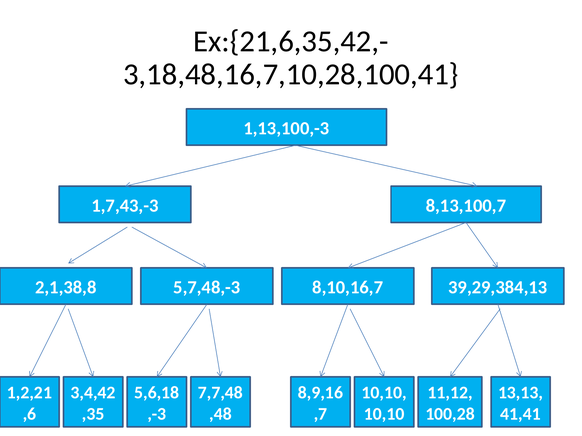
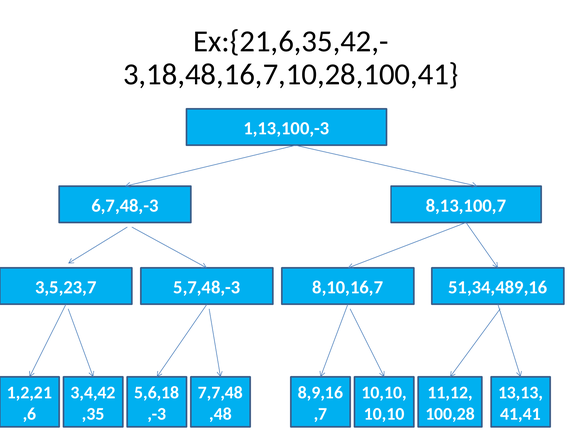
1,7,43,-3: 1,7,43,-3 -> 6,7,48,-3
2,1,38,8: 2,1,38,8 -> 3,5,23,7
39,29,384,13: 39,29,384,13 -> 51,34,489,16
